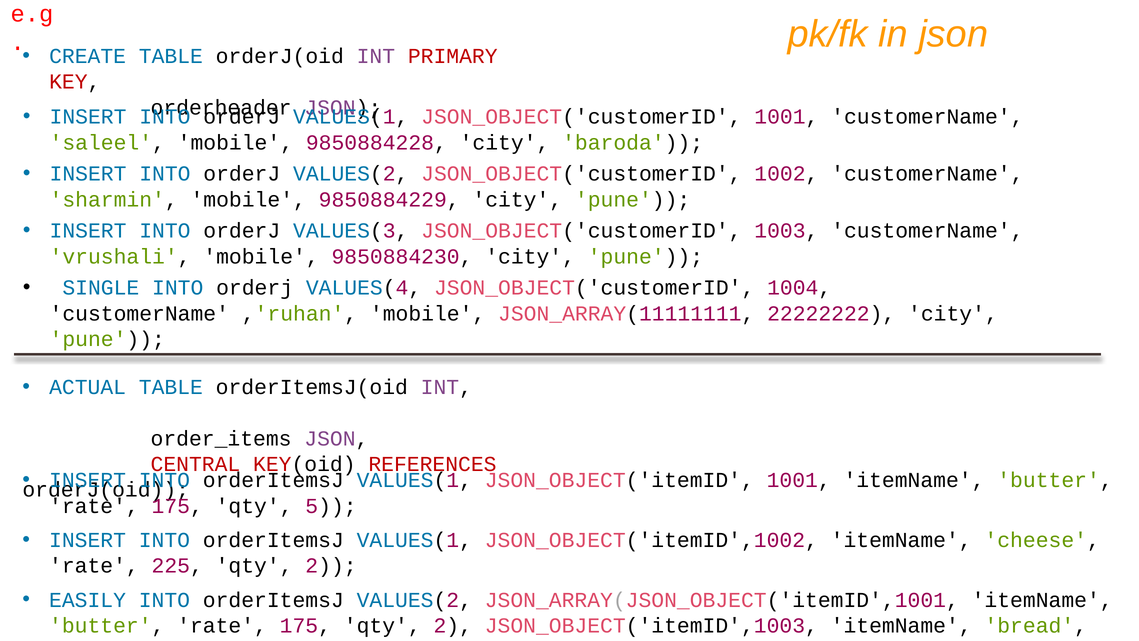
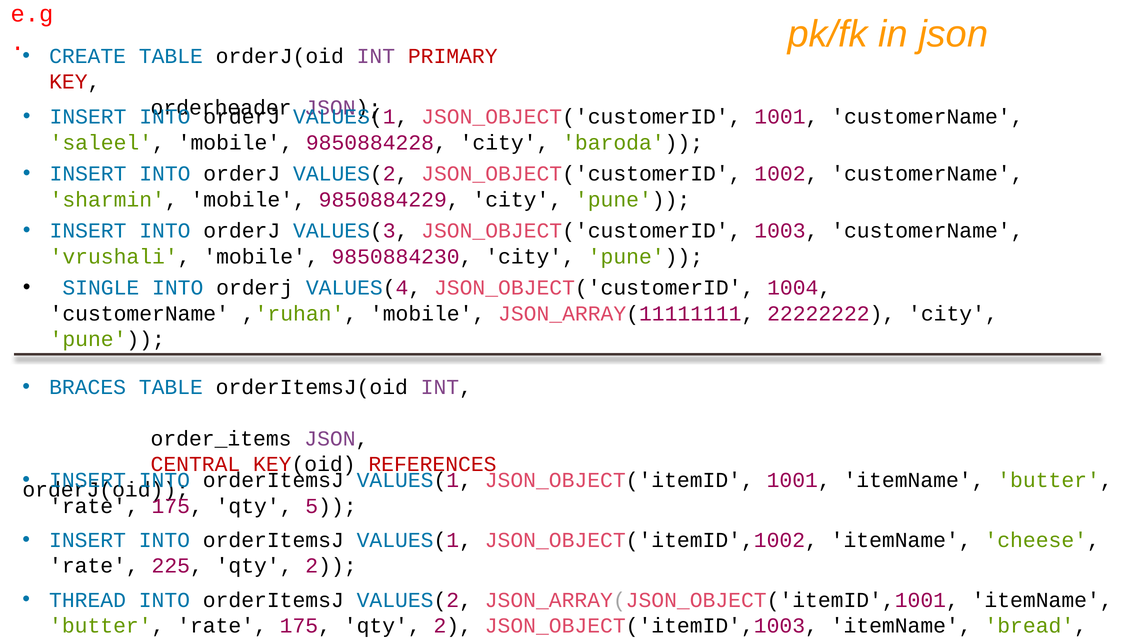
ACTUAL: ACTUAL -> BRACES
EASILY: EASILY -> THREAD
